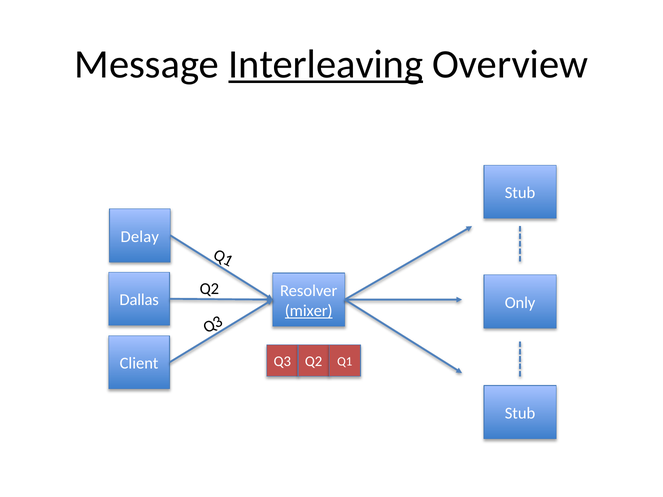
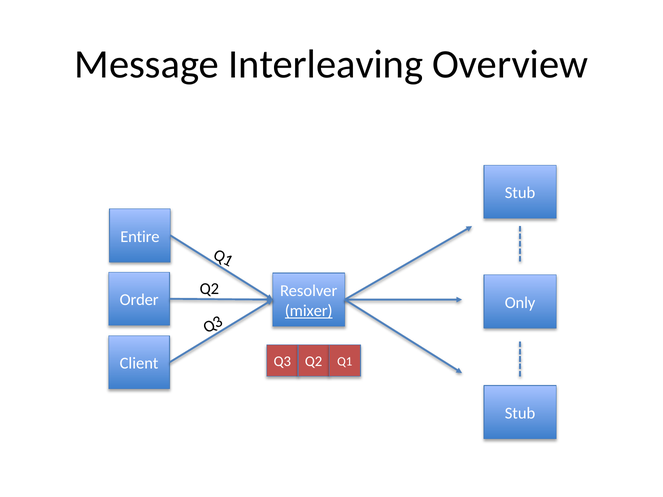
Interleaving underline: present -> none
Delay: Delay -> Entire
Dallas: Dallas -> Order
